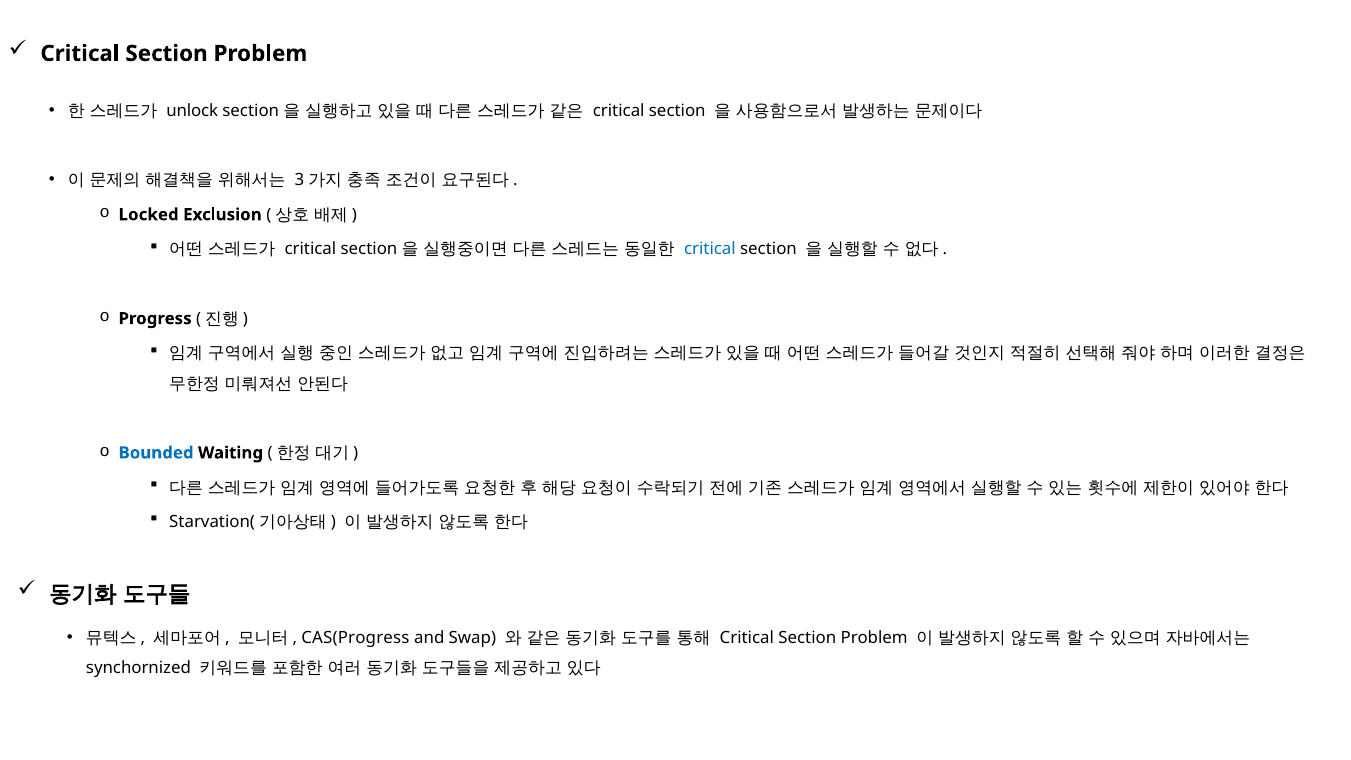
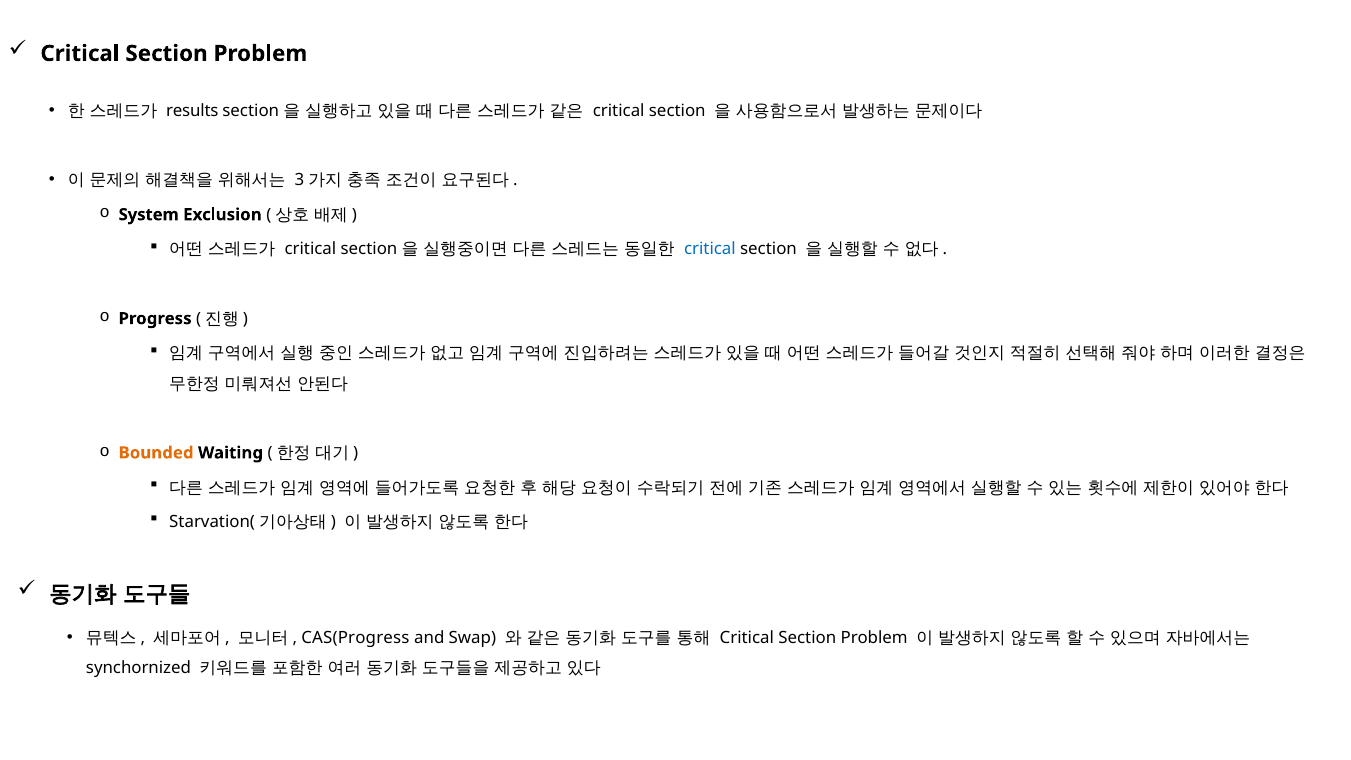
unlock: unlock -> results
Locked: Locked -> System
Bounded colour: blue -> orange
